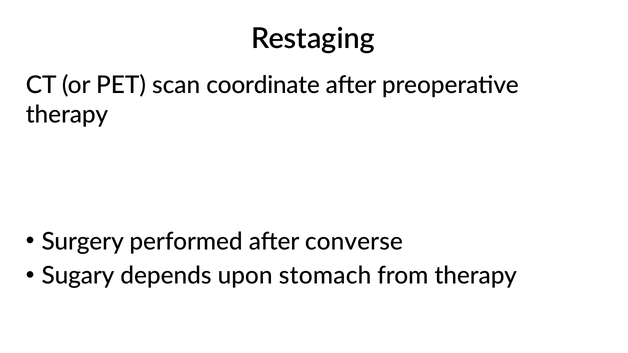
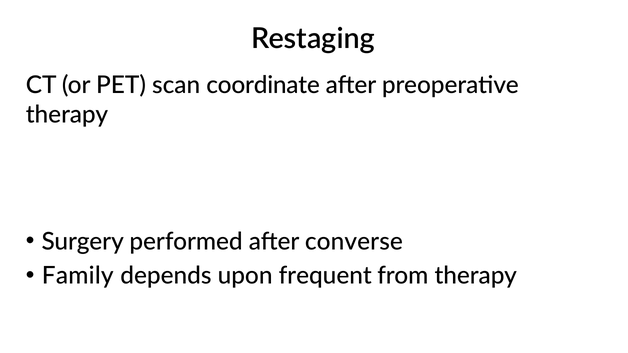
Sugary: Sugary -> Family
stomach: stomach -> frequent
